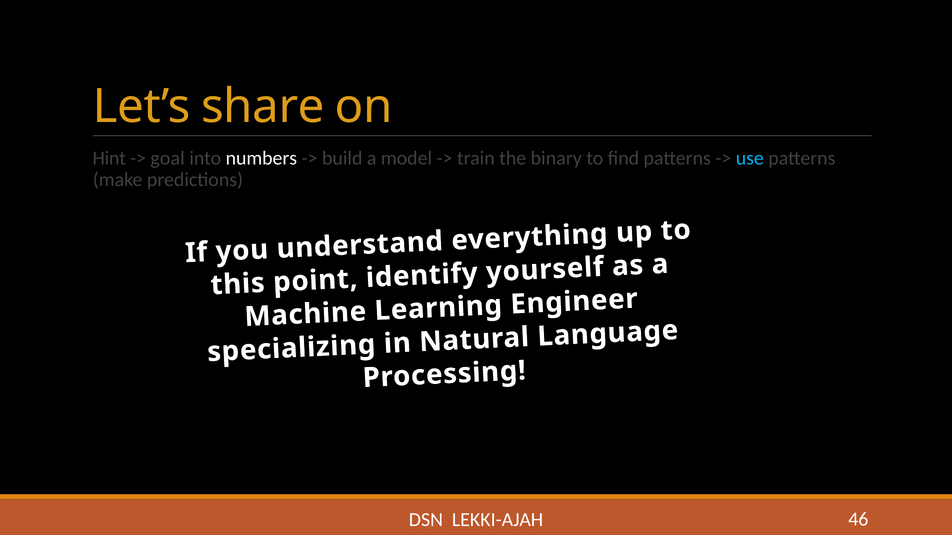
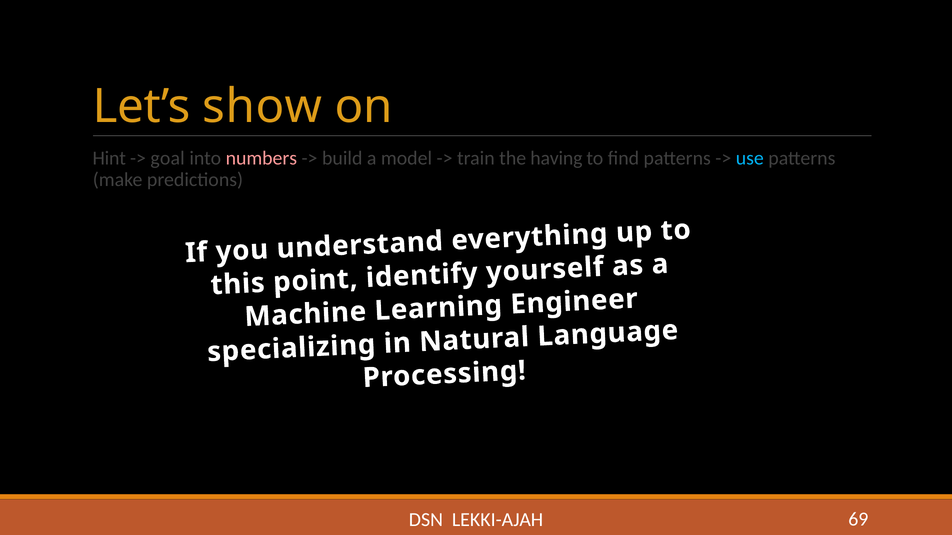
share: share -> show
numbers colour: white -> pink
binary: binary -> having
46: 46 -> 69
